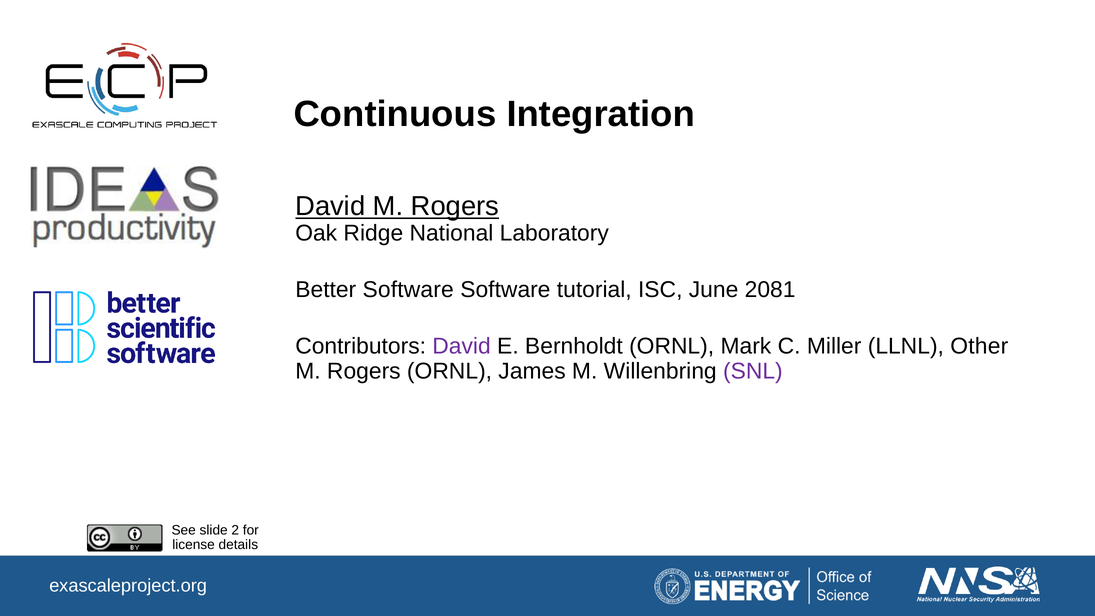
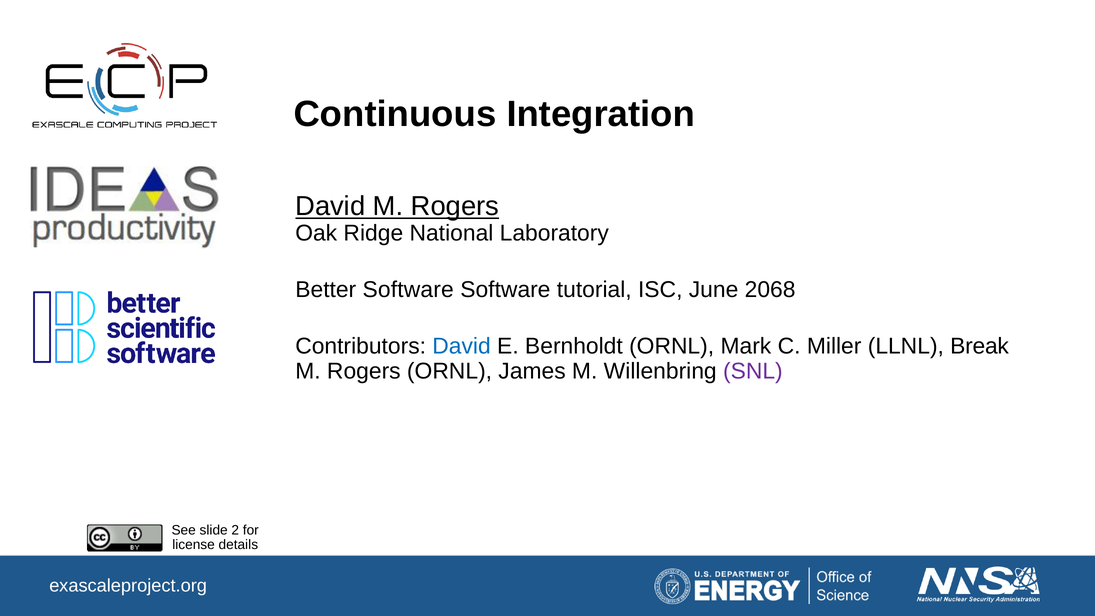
2081: 2081 -> 2068
David at (462, 346) colour: purple -> blue
Other: Other -> Break
